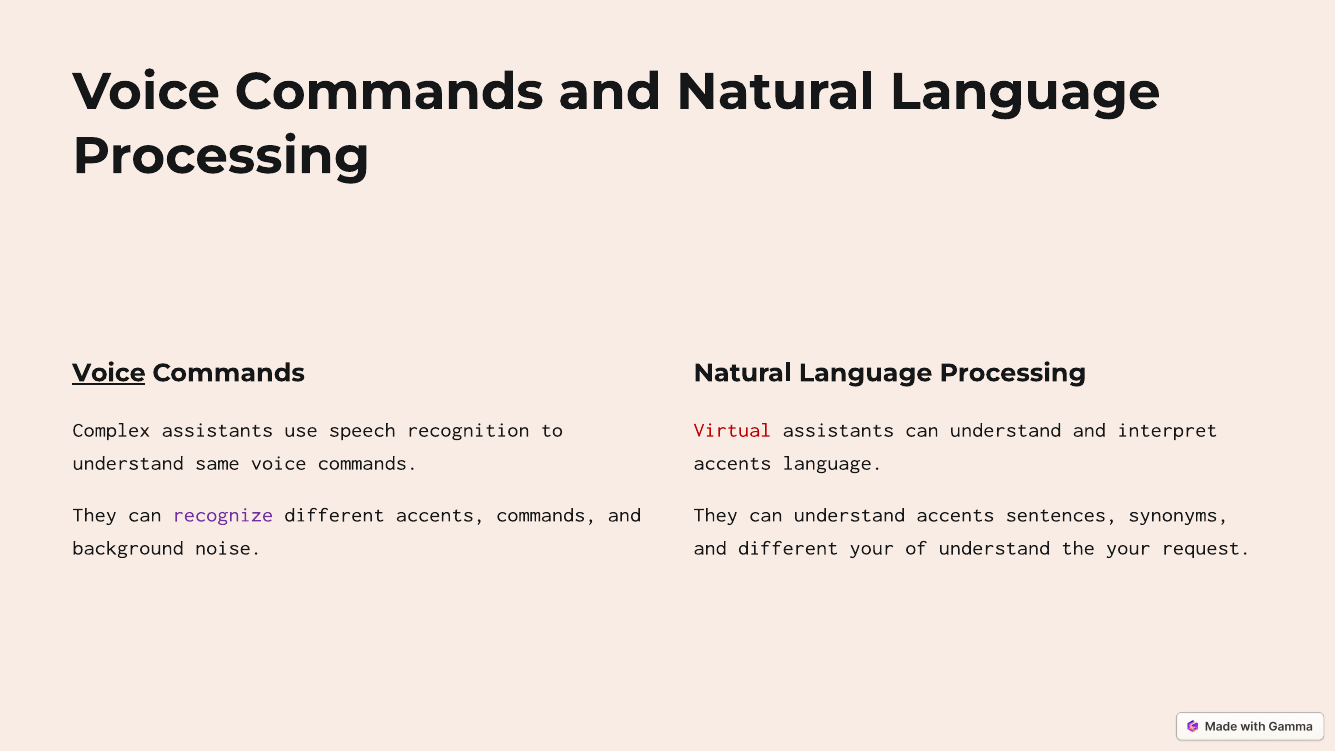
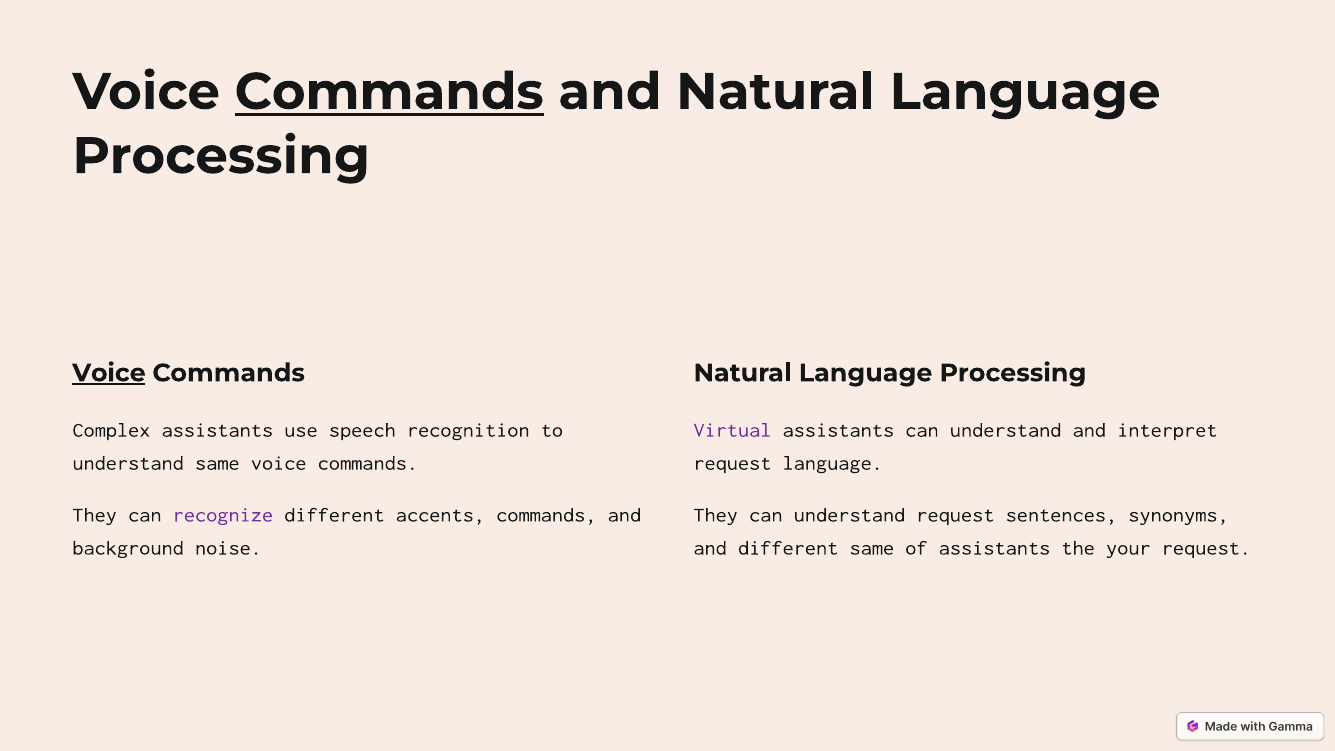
Commands at (389, 92) underline: none -> present
Virtual colour: red -> purple
accents at (732, 463): accents -> request
understand accents: accents -> request
different your: your -> same
of understand: understand -> assistants
